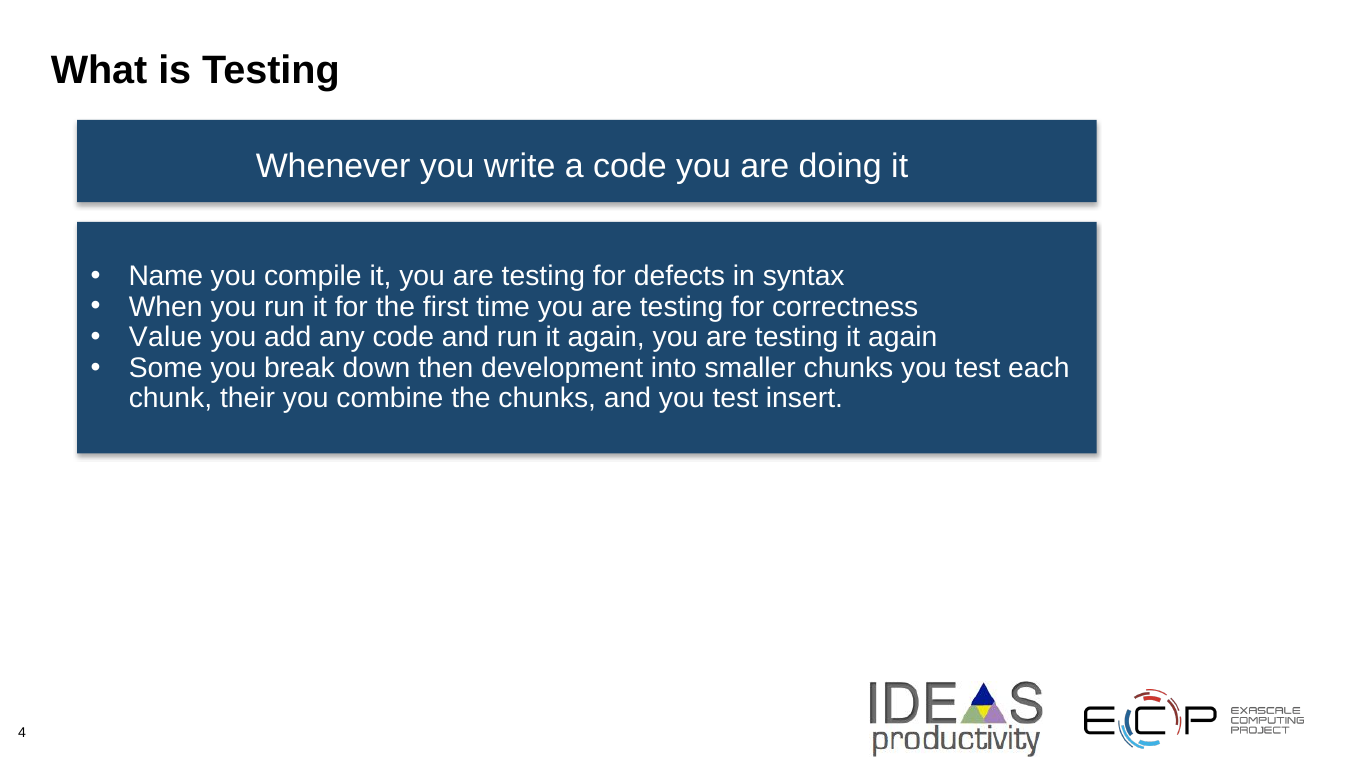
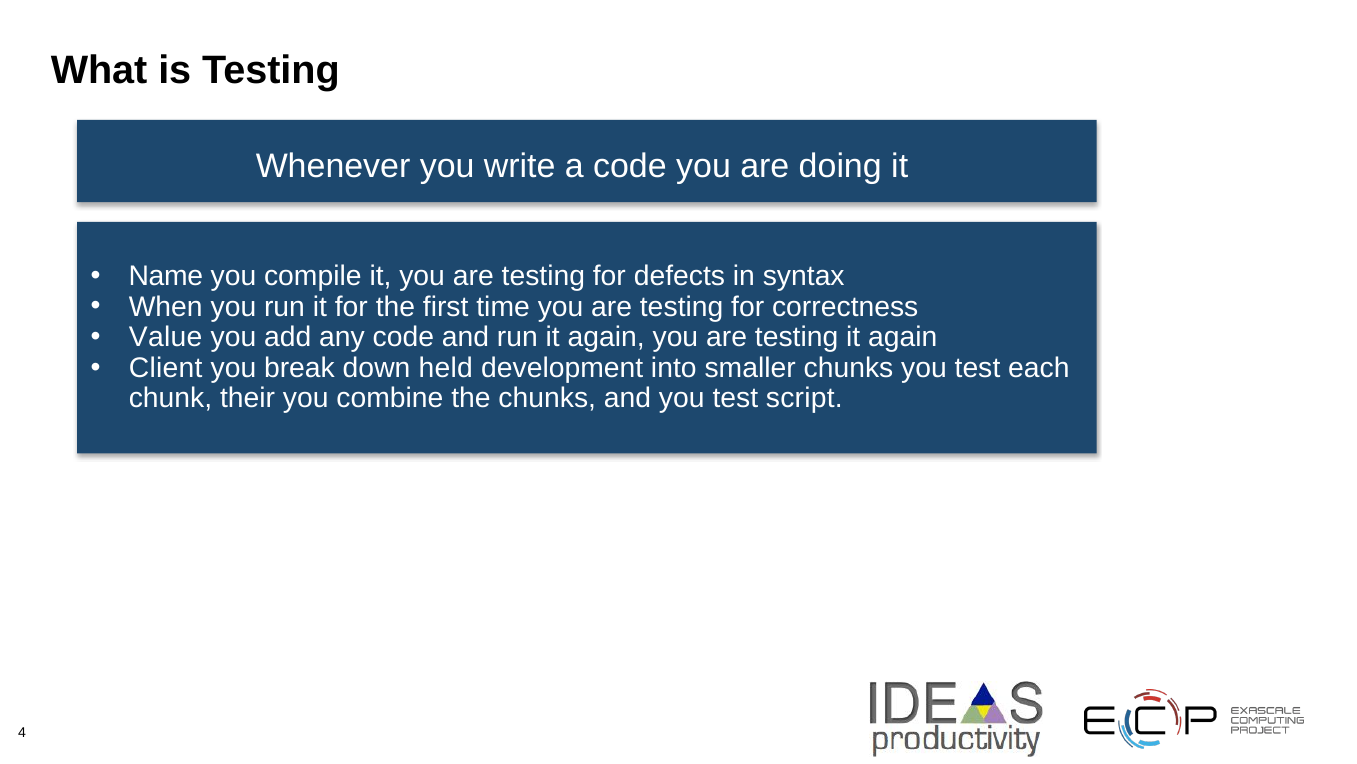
Some: Some -> Client
then: then -> held
insert: insert -> script
